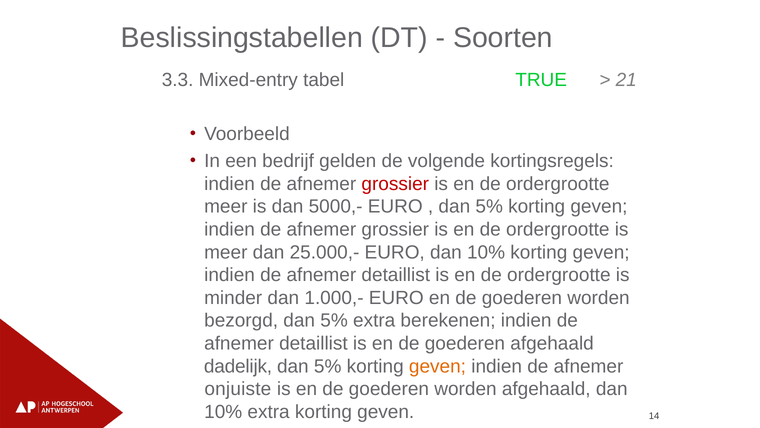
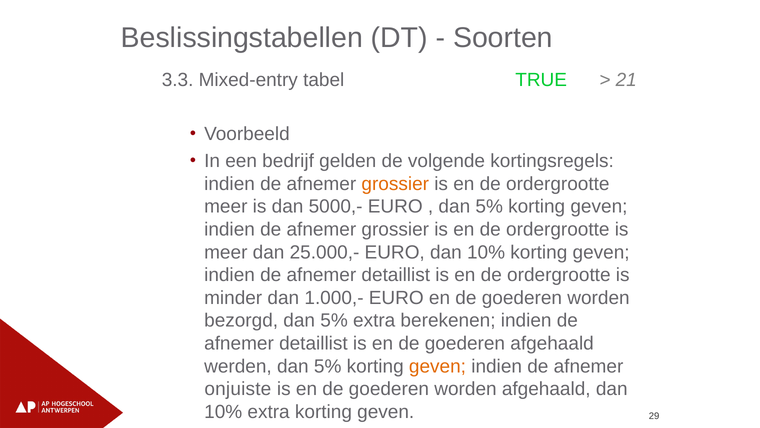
grossier at (395, 184) colour: red -> orange
dadelijk: dadelijk -> werden
14: 14 -> 29
